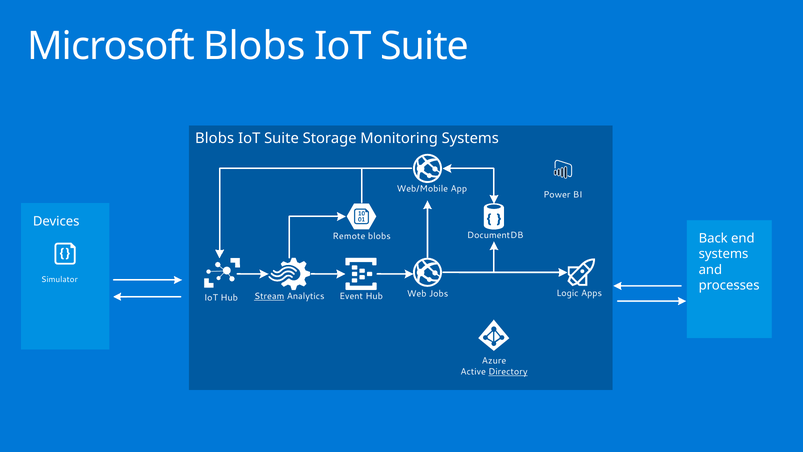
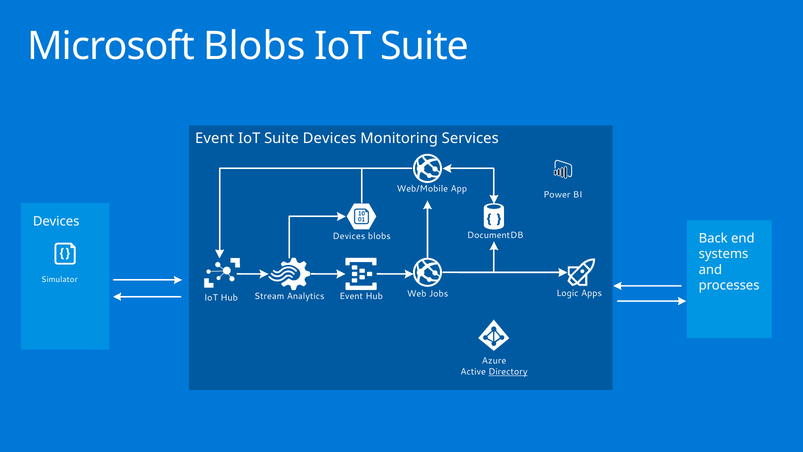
Blobs at (215, 138): Blobs -> Event
Storage at (330, 138): Storage -> Devices
Monitoring Systems: Systems -> Services
Remote at (349, 236): Remote -> Devices
Stream underline: present -> none
